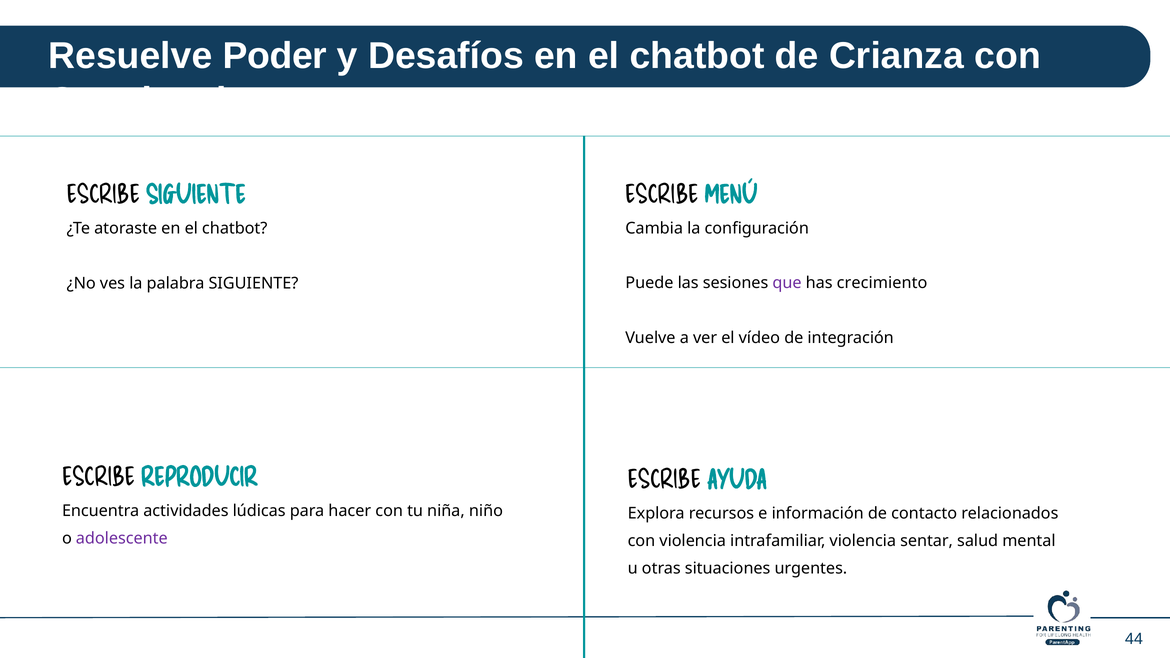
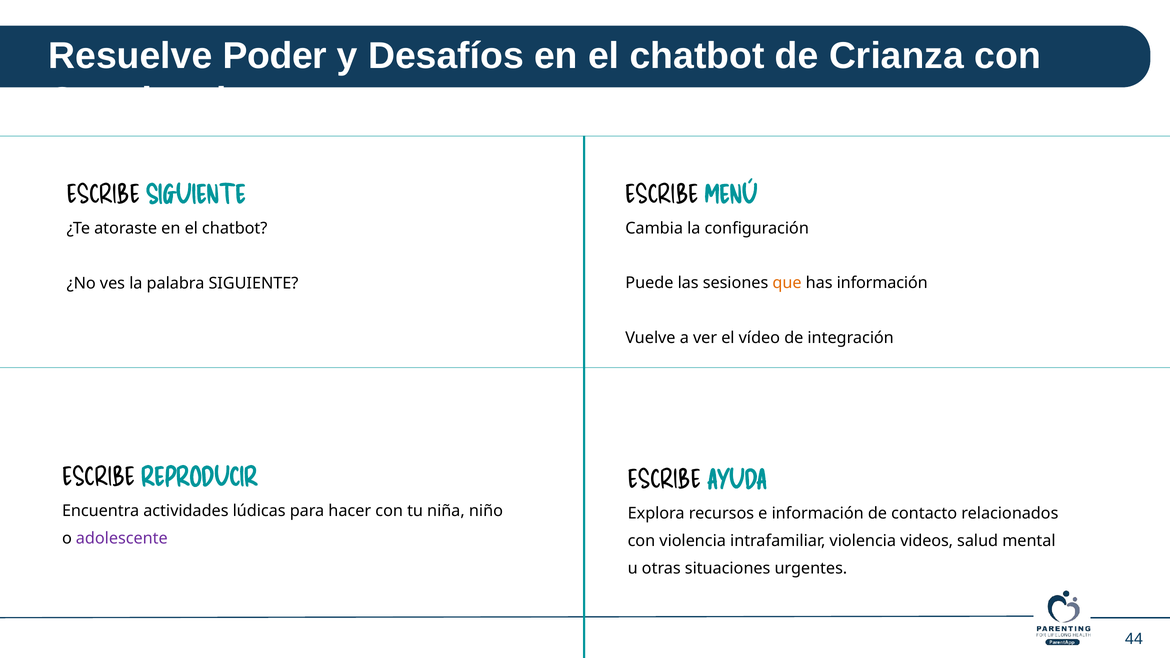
que colour: purple -> orange
has crecimiento: crecimiento -> información
sentar: sentar -> videos
